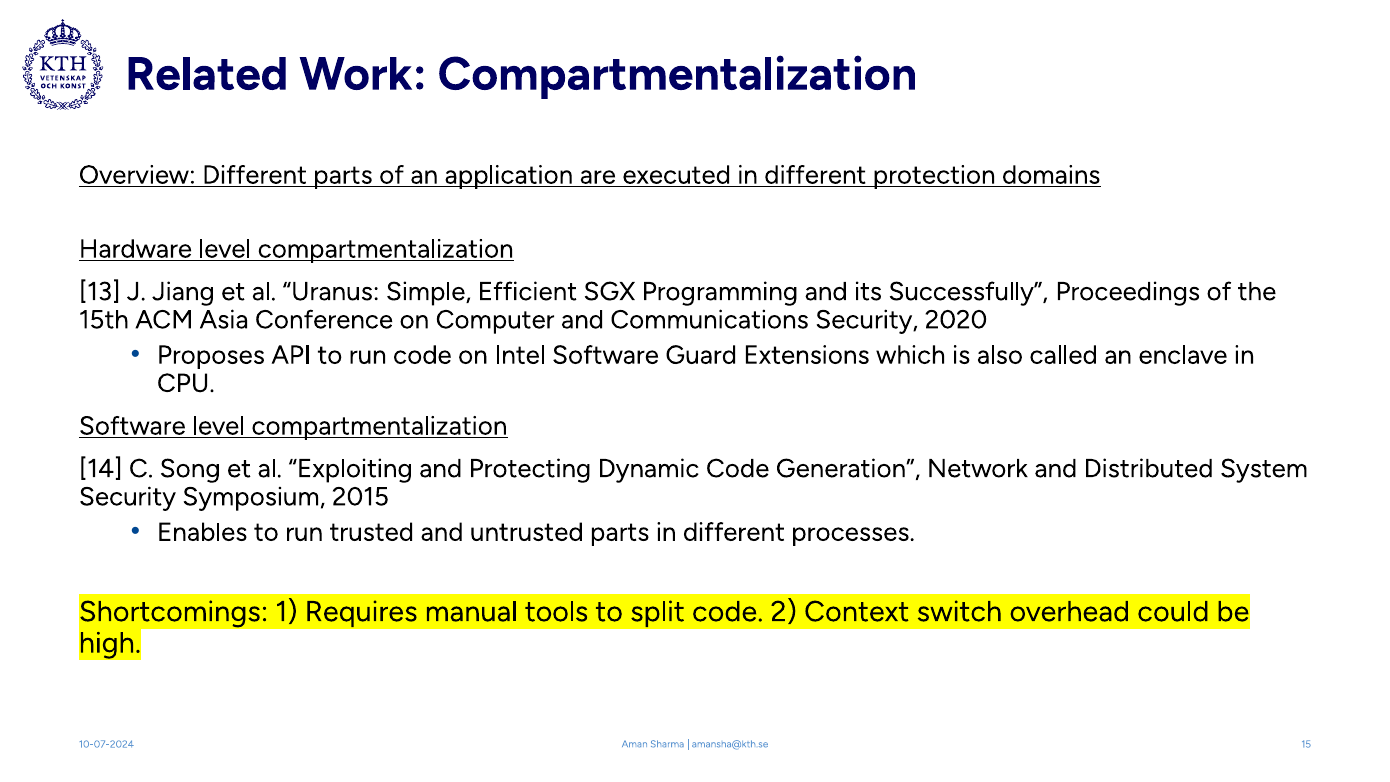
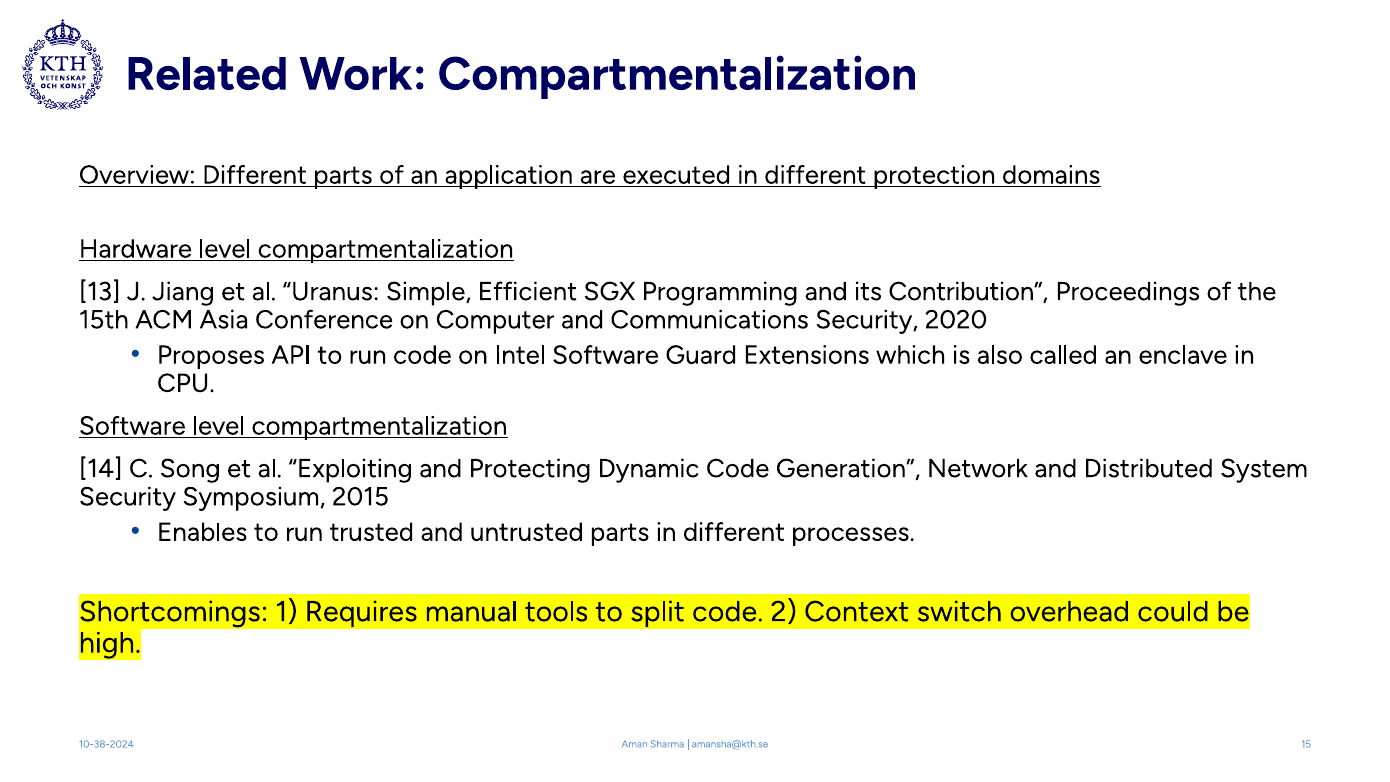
Successfully: Successfully -> Contribution
10-07-2024: 10-07-2024 -> 10-38-2024
